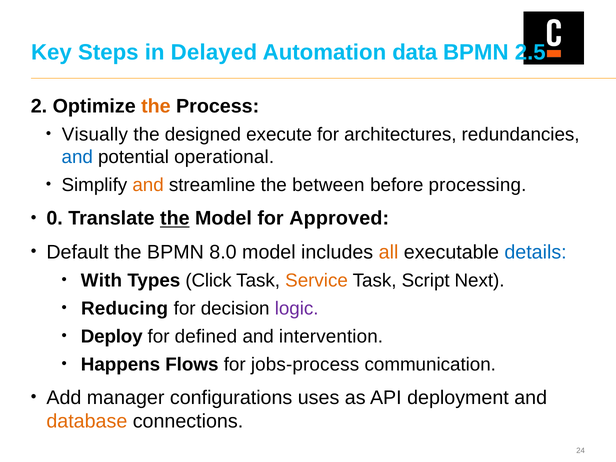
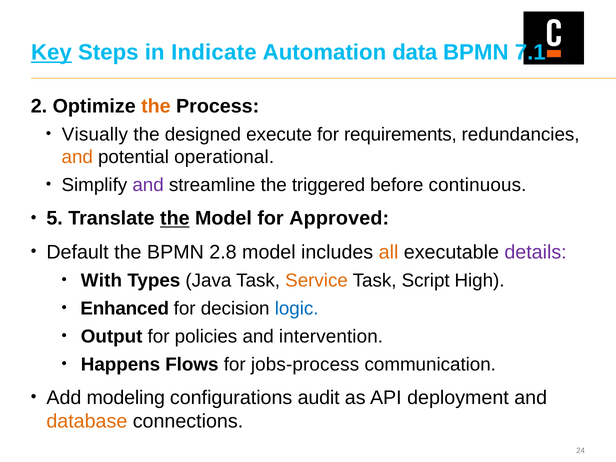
Key underline: none -> present
Delayed: Delayed -> Indicate
2.5: 2.5 -> 7.1
architectures: architectures -> requirements
and at (77, 157) colour: blue -> orange
and at (148, 185) colour: orange -> purple
between: between -> triggered
processing: processing -> continuous
0: 0 -> 5
8.0: 8.0 -> 2.8
details colour: blue -> purple
Click: Click -> Java
Next: Next -> High
Reducing: Reducing -> Enhanced
logic colour: purple -> blue
Deploy: Deploy -> Output
defined: defined -> policies
manager: manager -> modeling
uses: uses -> audit
